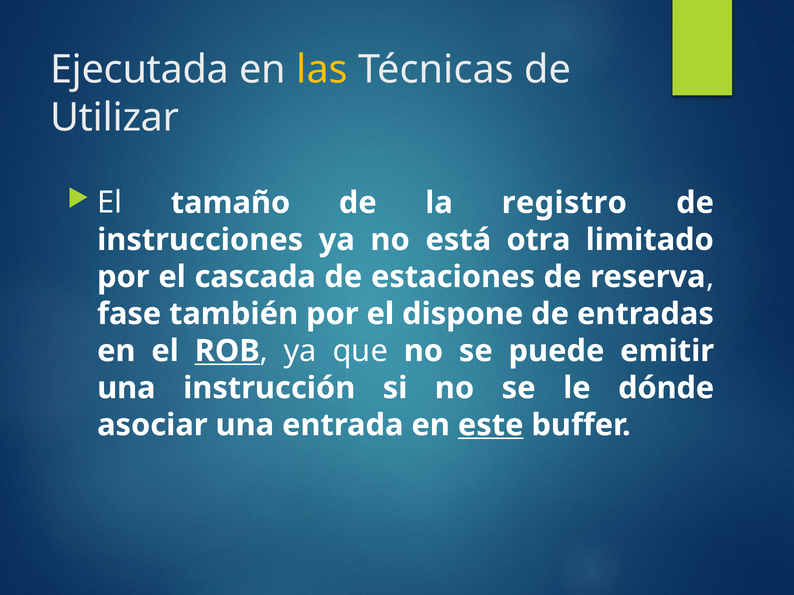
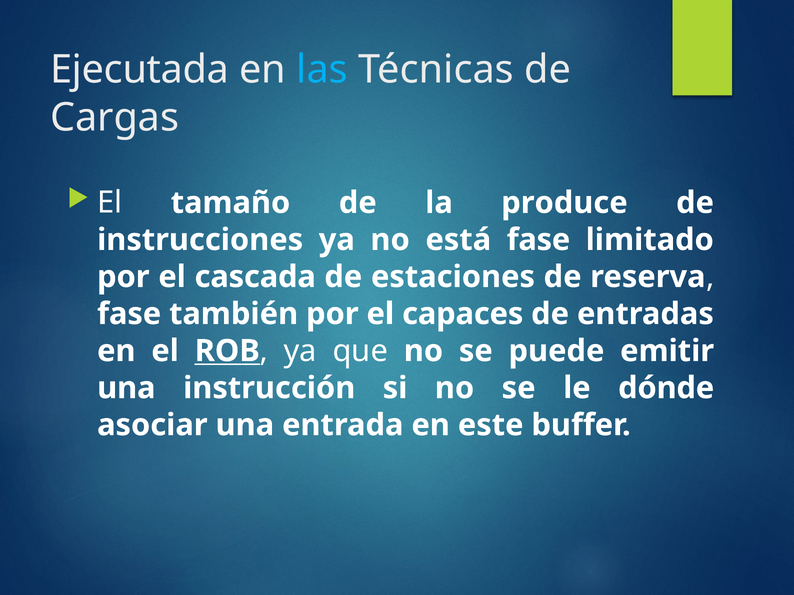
las colour: yellow -> light blue
Utilizar: Utilizar -> Cargas
registro: registro -> produce
está otra: otra -> fase
dispone: dispone -> capaces
este underline: present -> none
